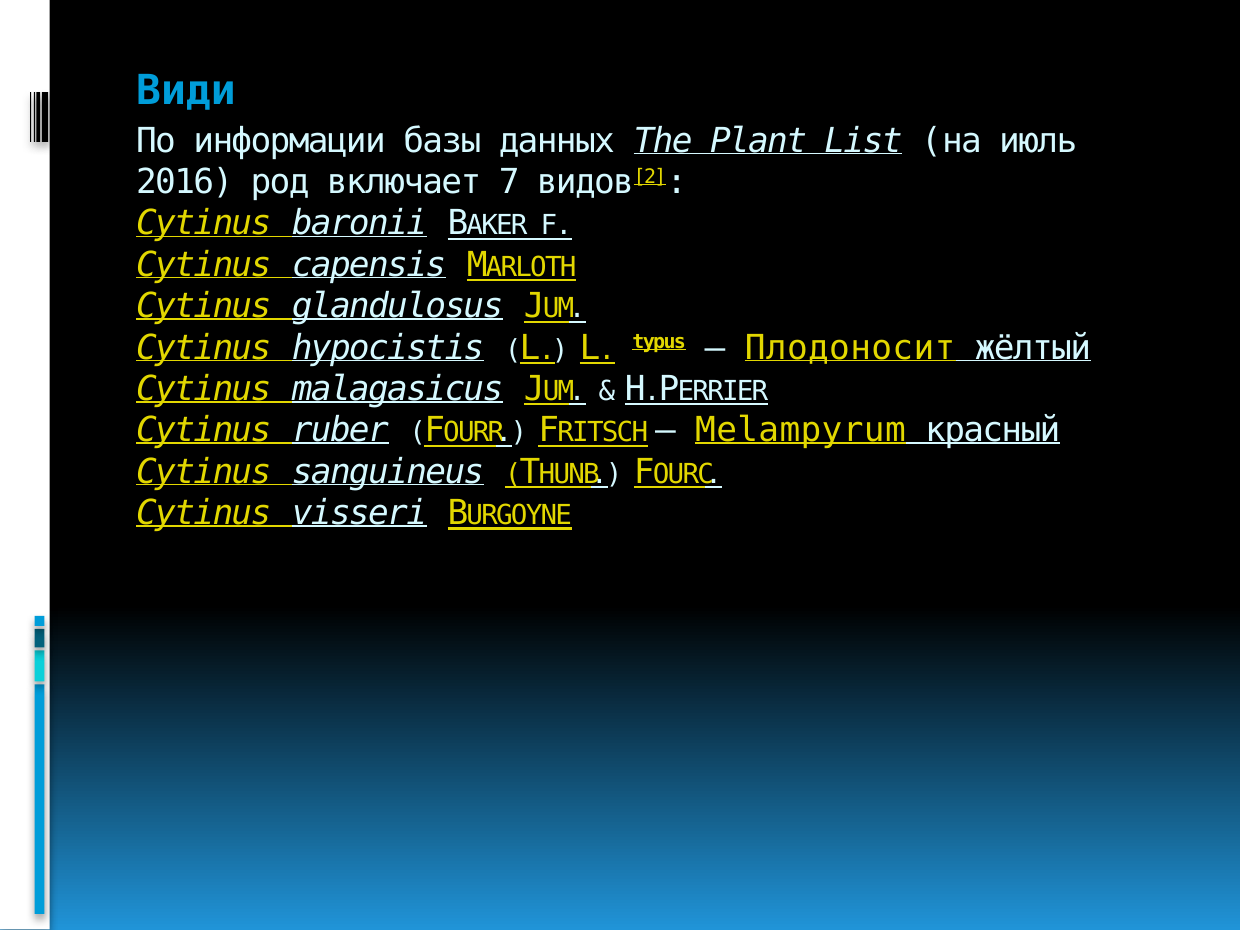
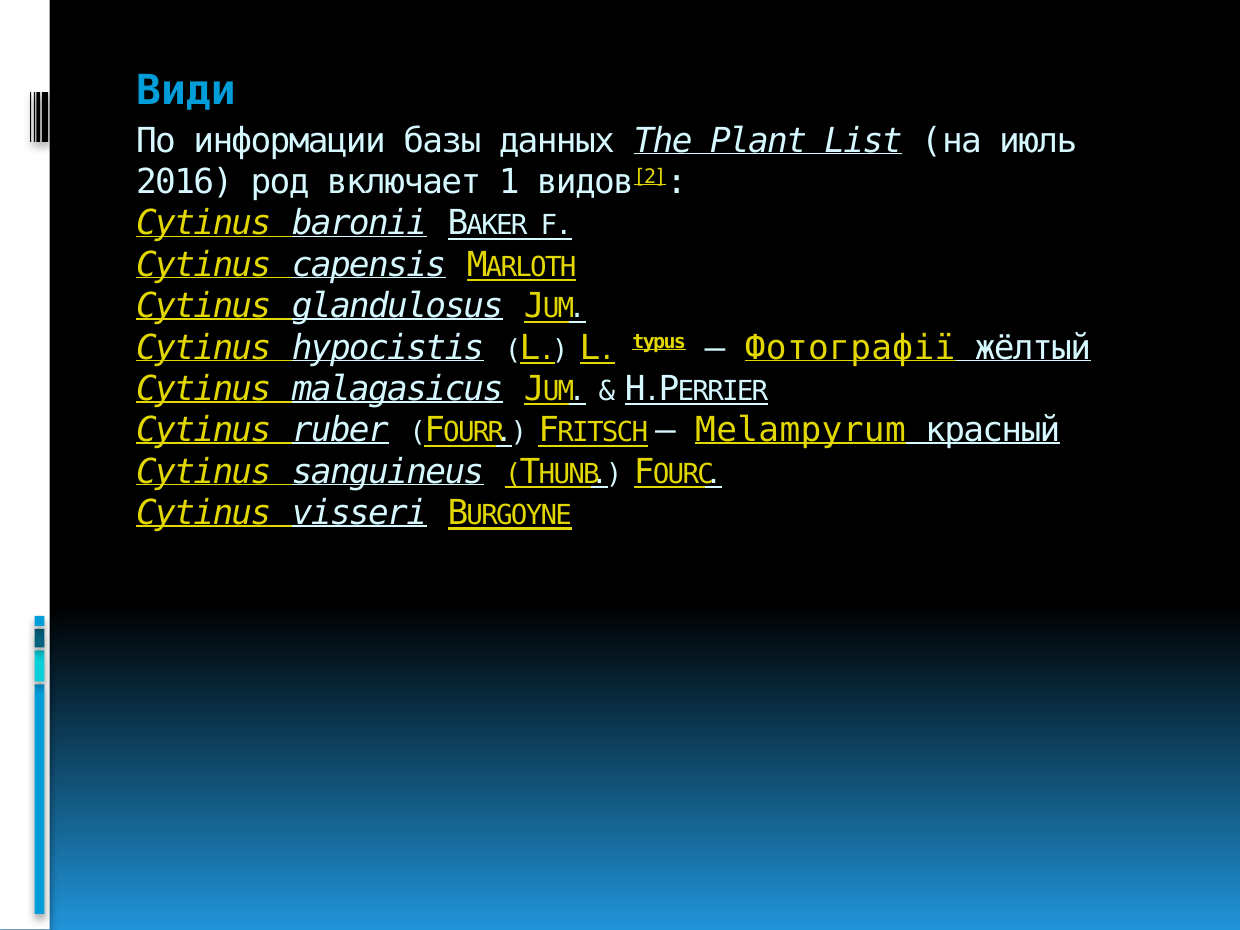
7: 7 -> 1
Плодоносит: Плодоносит -> Фотографії
